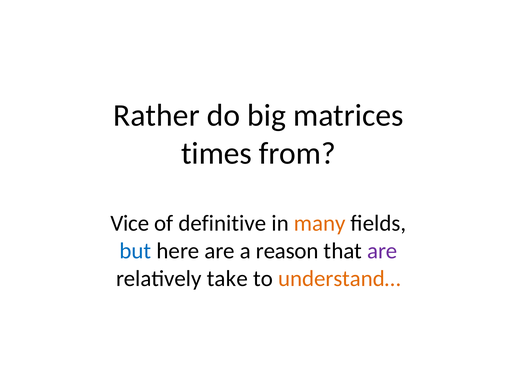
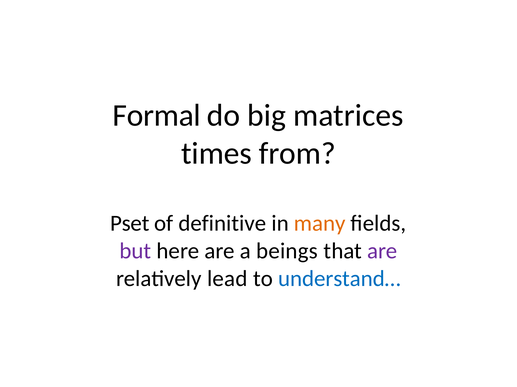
Rather: Rather -> Formal
Vice: Vice -> Pset
but colour: blue -> purple
reason: reason -> beings
take: take -> lead
understand… colour: orange -> blue
